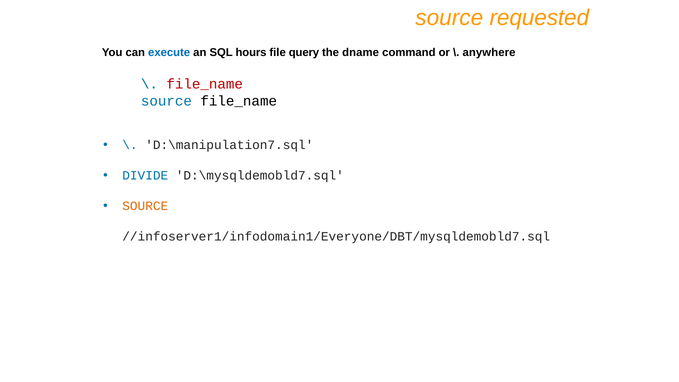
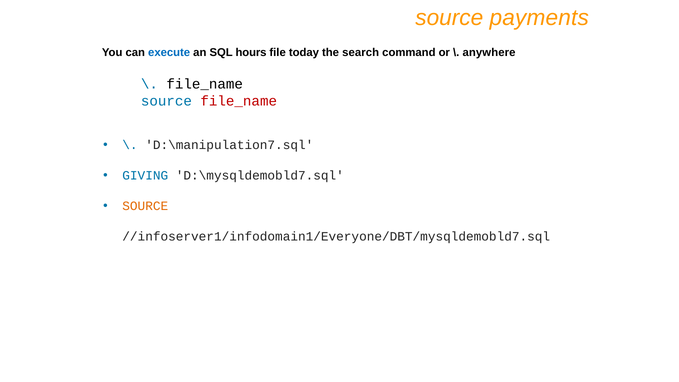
requested: requested -> payments
query: query -> today
dname: dname -> search
file_name at (205, 84) colour: red -> black
file_name at (239, 101) colour: black -> red
DIVIDE: DIVIDE -> GIVING
